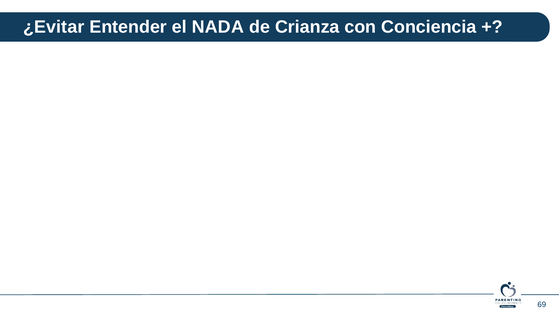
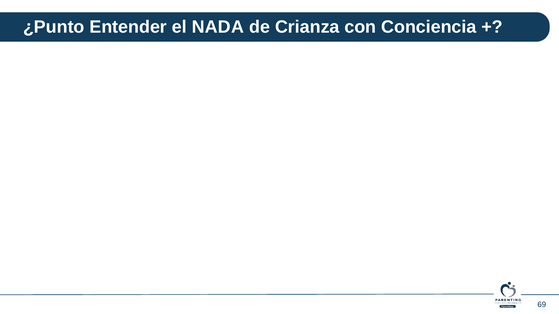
¿Evitar: ¿Evitar -> ¿Punto
